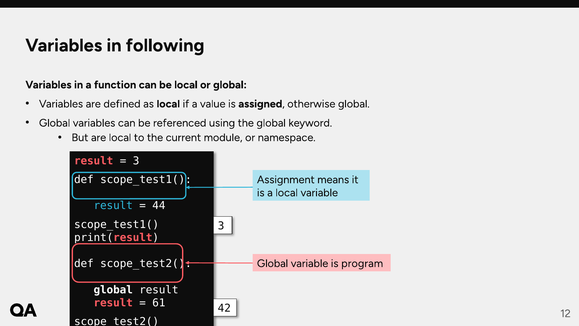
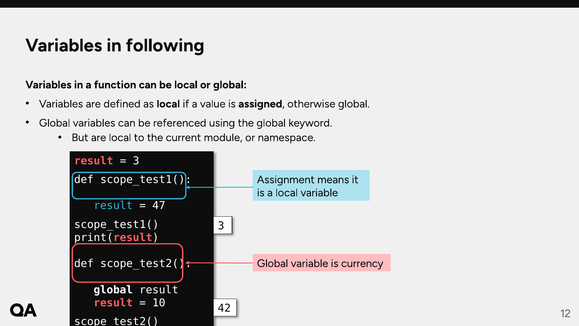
44: 44 -> 47
program: program -> currency
61: 61 -> 10
